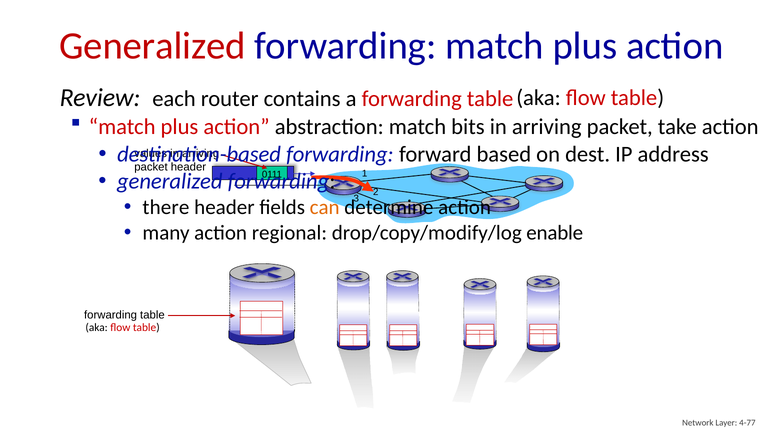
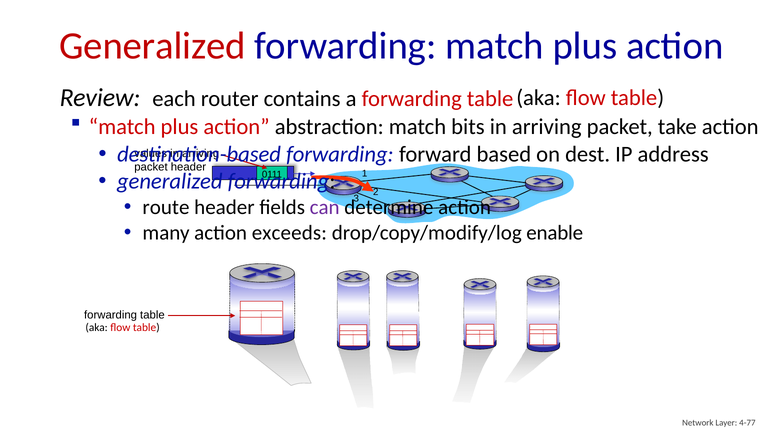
there: there -> route
can colour: orange -> purple
regional: regional -> exceeds
